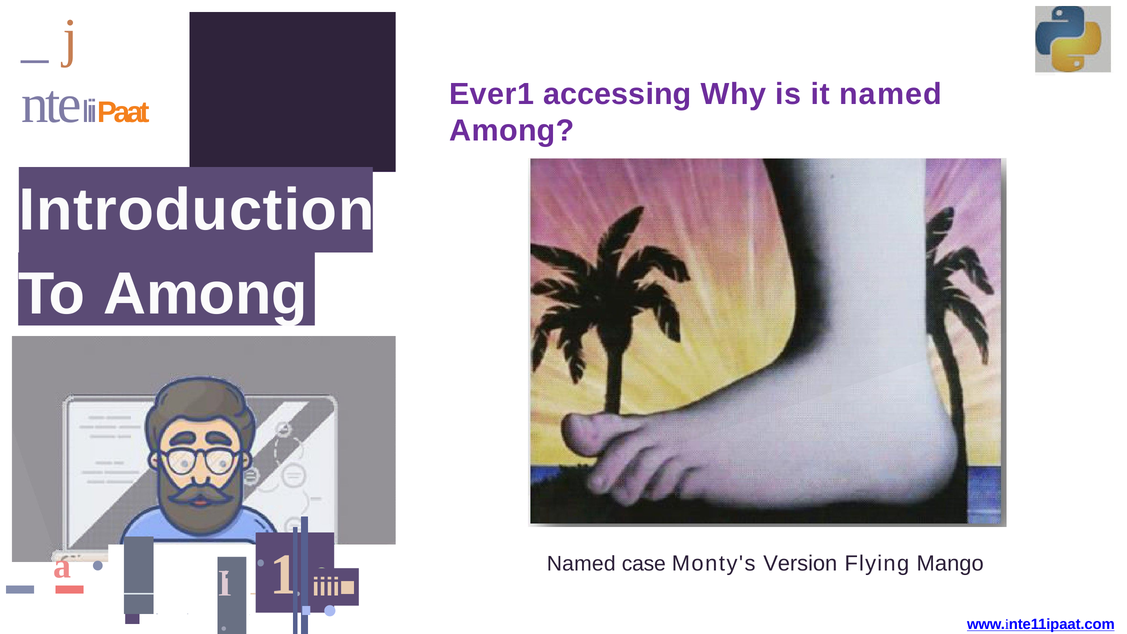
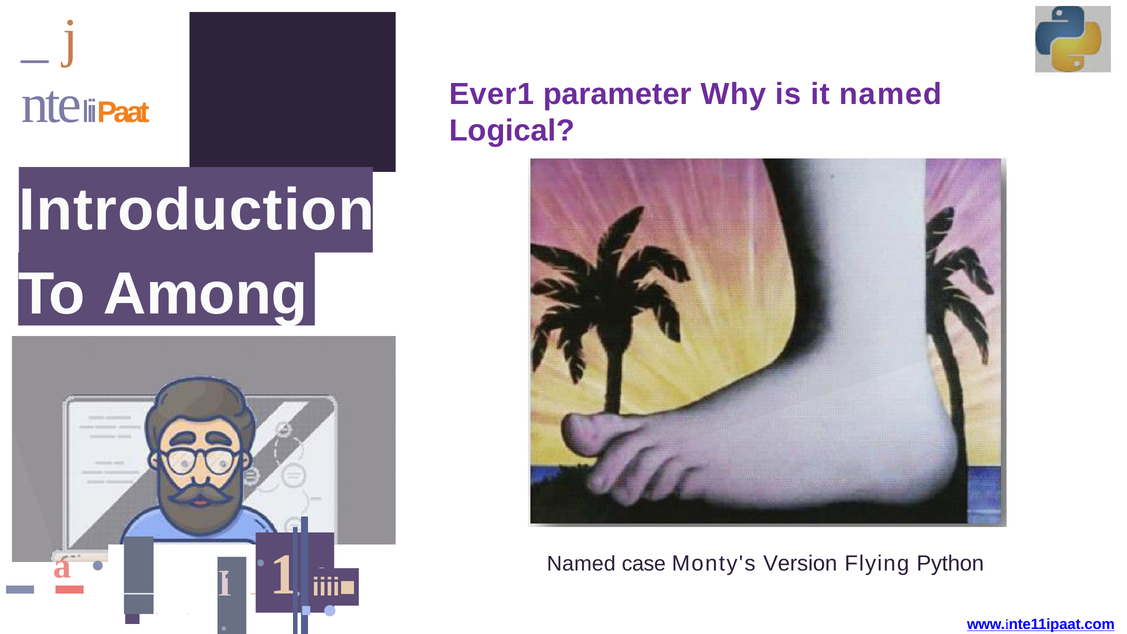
accessing: accessing -> parameter
Among at (512, 131): Among -> Logical
Mango: Mango -> Python
